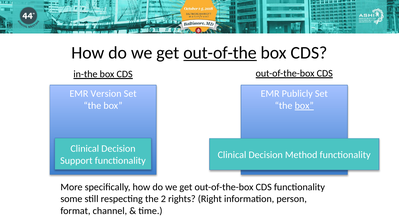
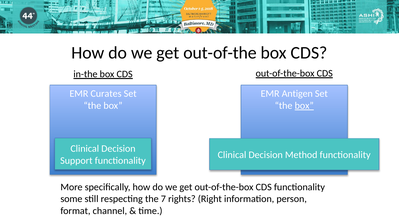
out-of-the underline: present -> none
Version: Version -> Curates
Publicly: Publicly -> Antigen
2: 2 -> 7
